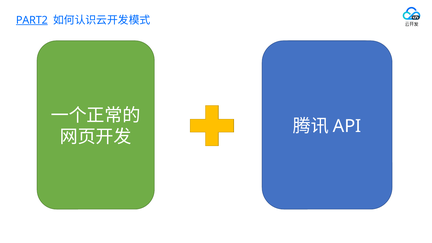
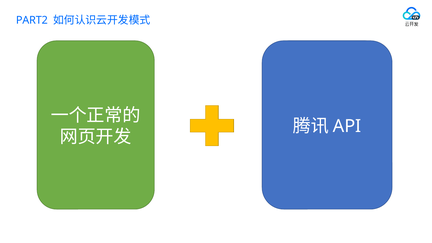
PART2 underline: present -> none
